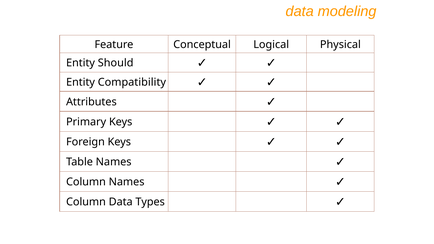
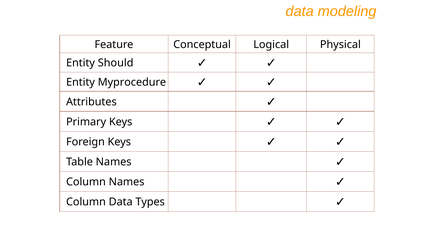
Compatibility: Compatibility -> Myprocedure
